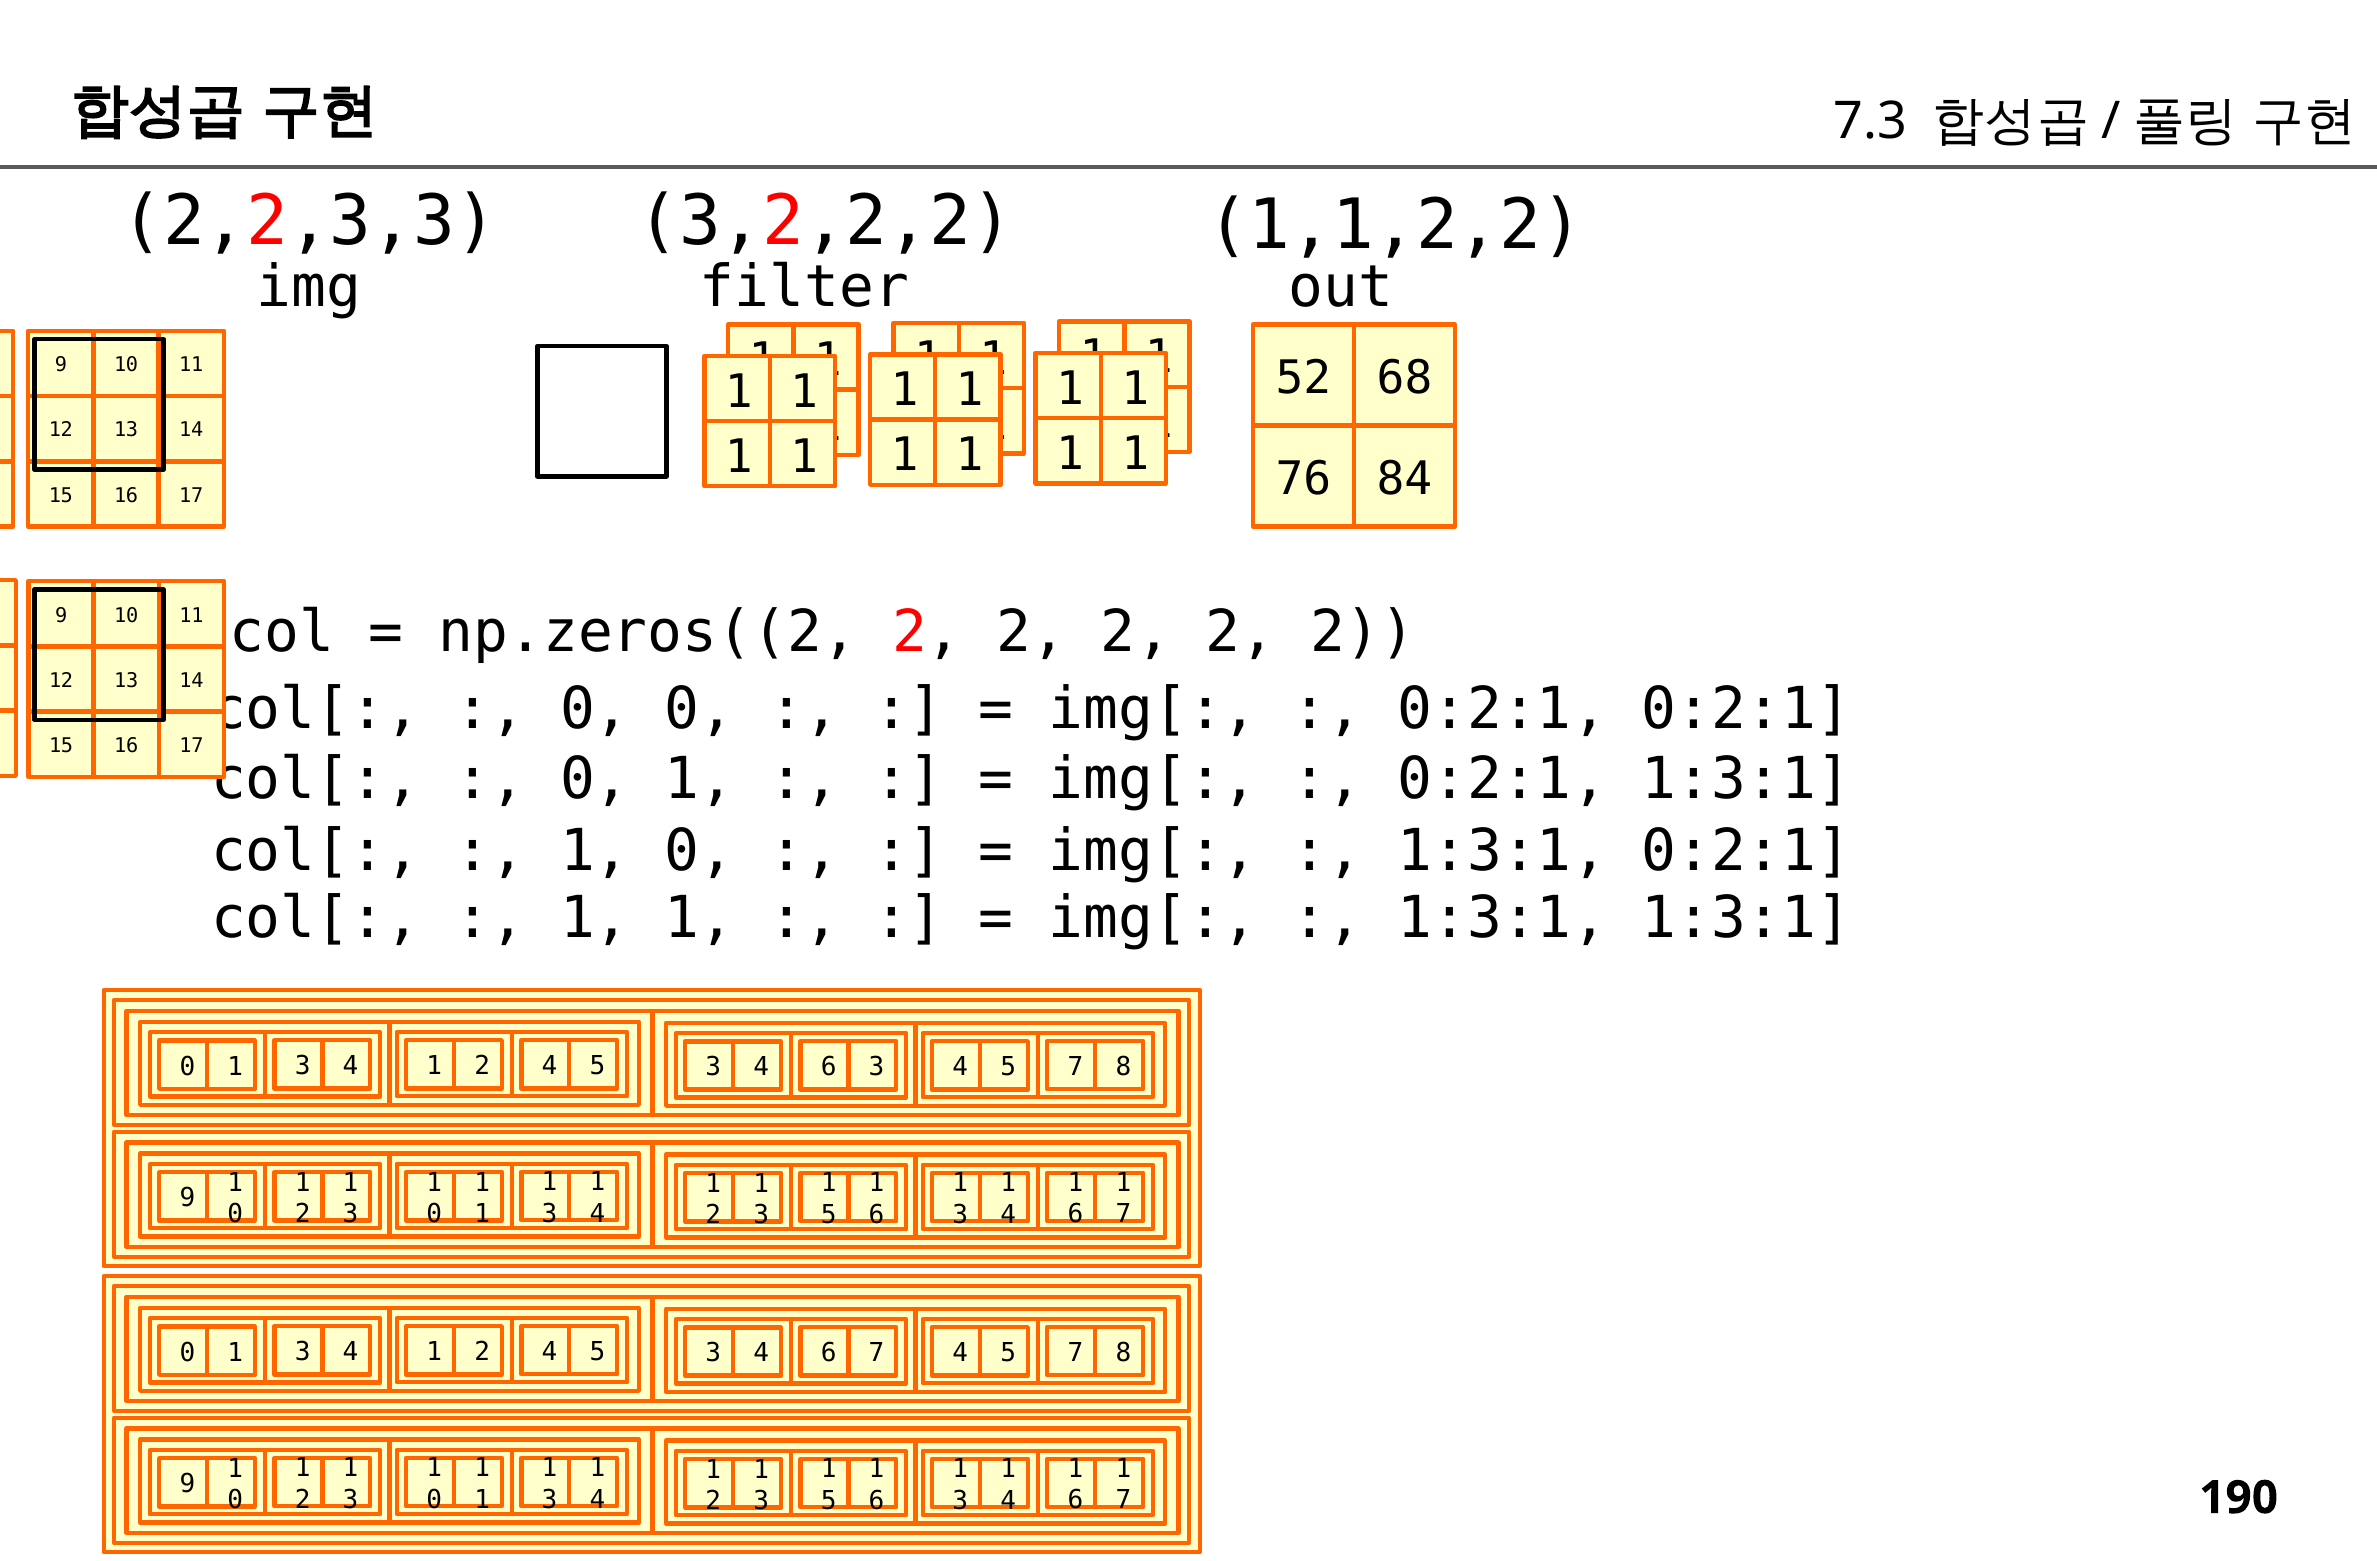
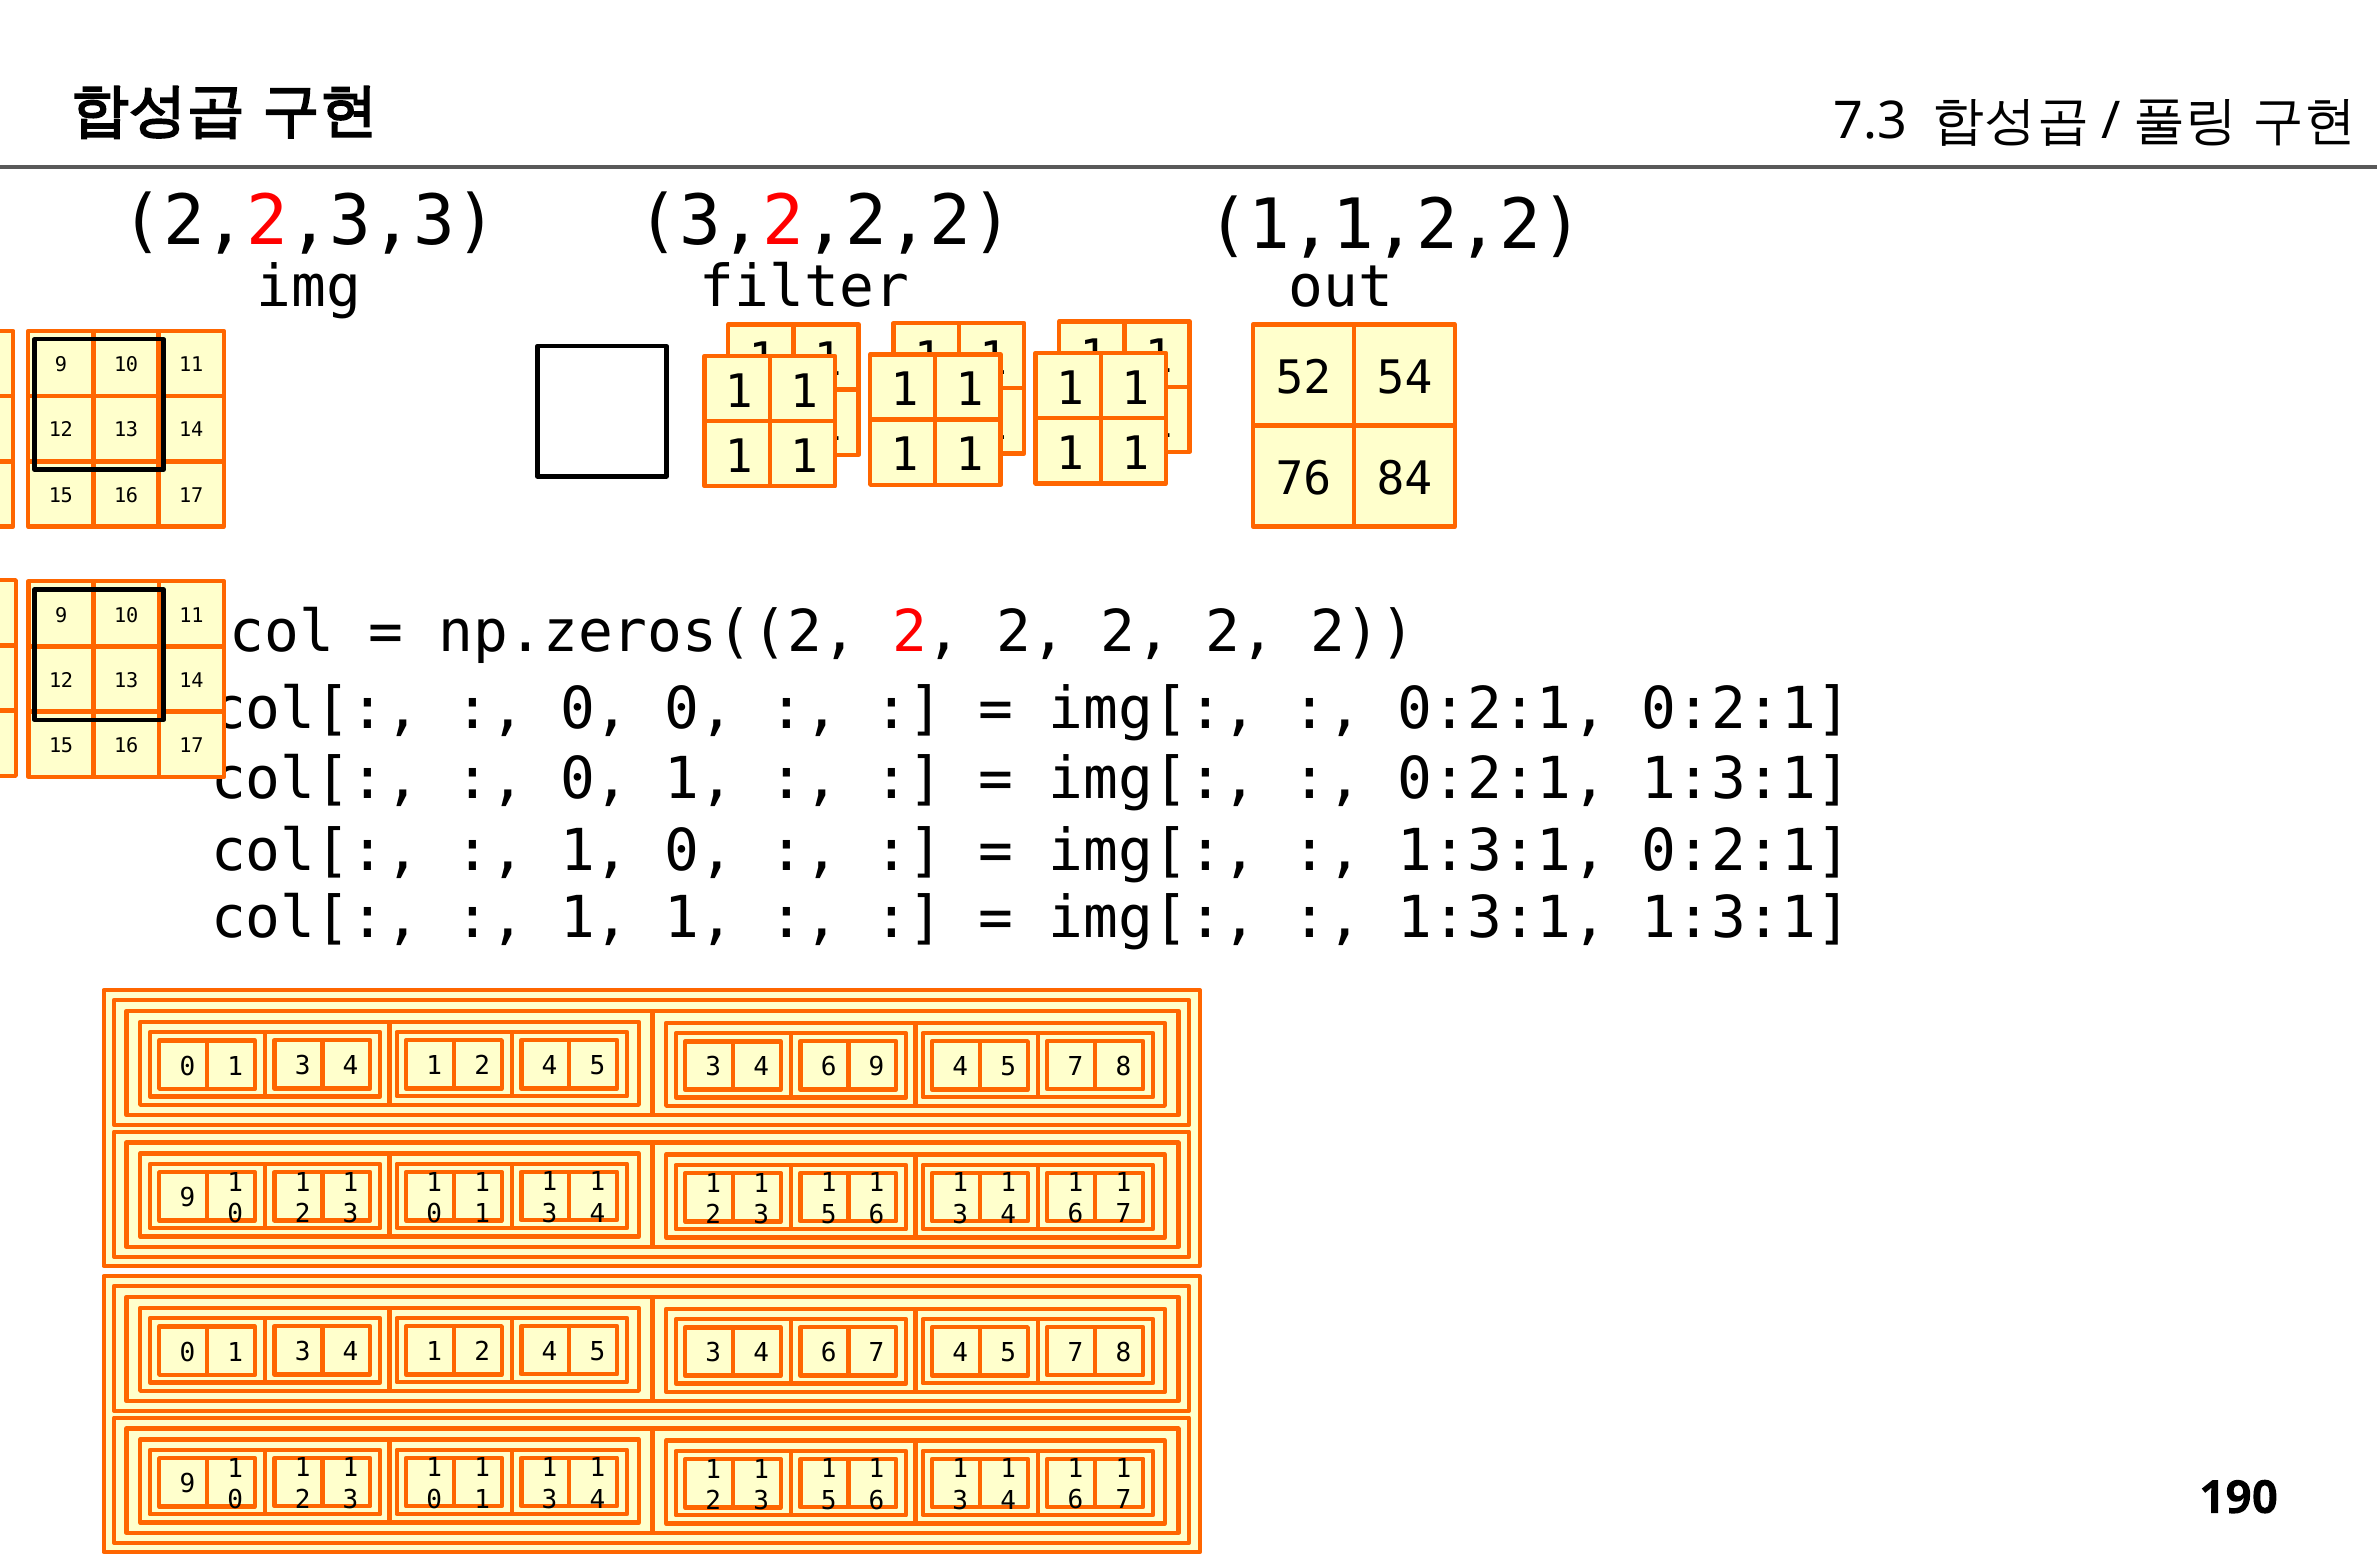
68: 68 -> 54
6 3: 3 -> 9
